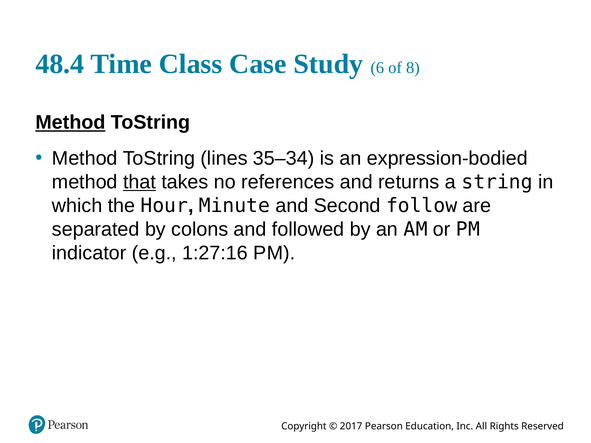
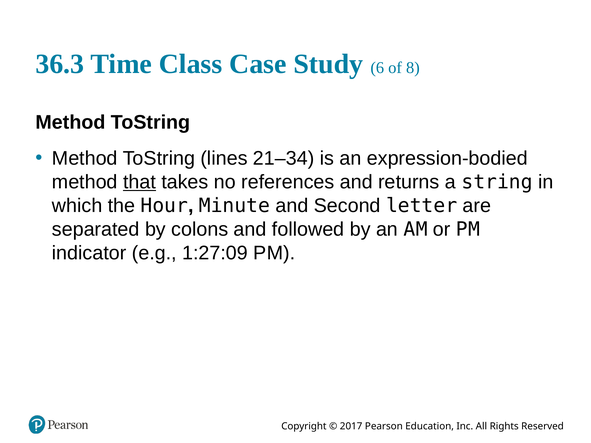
48.4: 48.4 -> 36.3
Method at (70, 123) underline: present -> none
35–34: 35–34 -> 21–34
follow: follow -> letter
1:27:16: 1:27:16 -> 1:27:09
